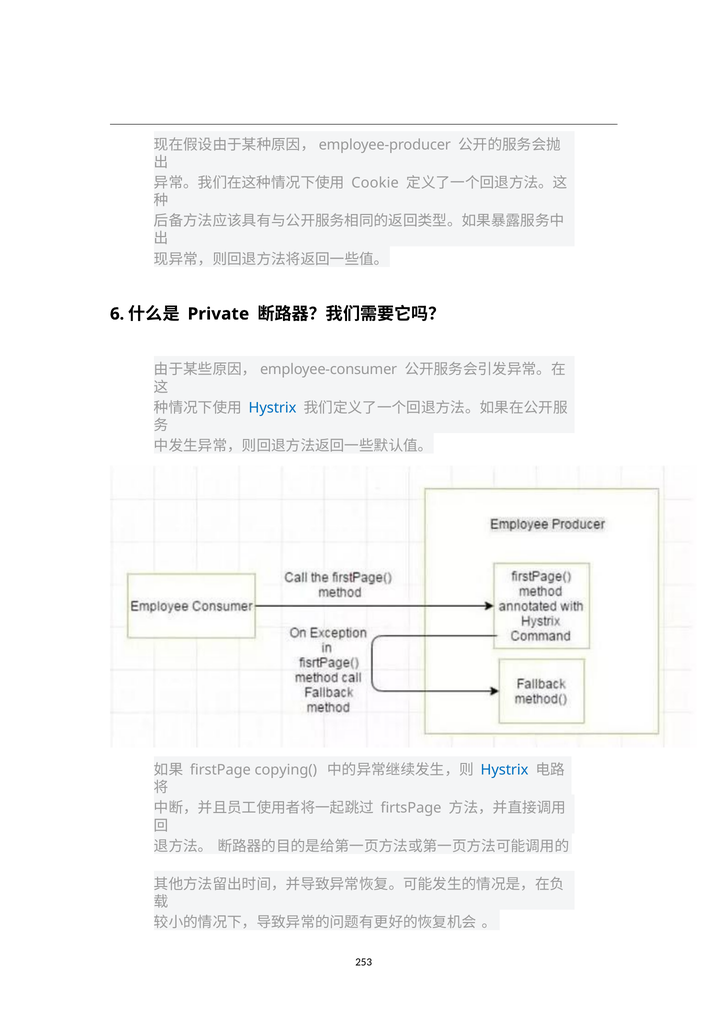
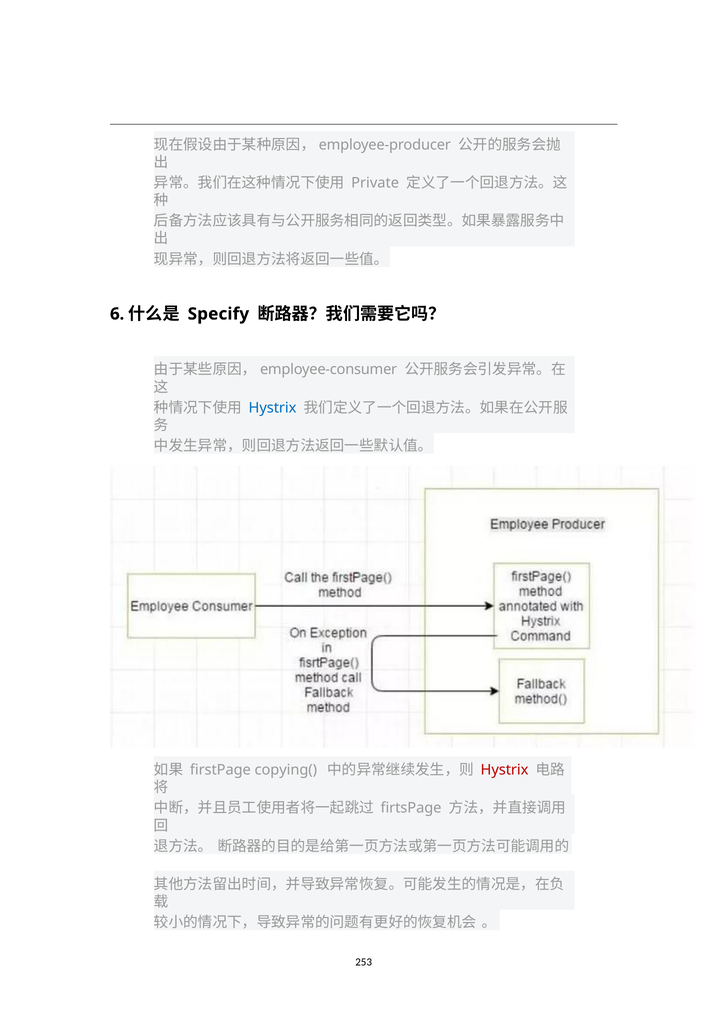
Cookie: Cookie -> Private
Private: Private -> Specify
Hystrix at (505, 770) colour: blue -> red
